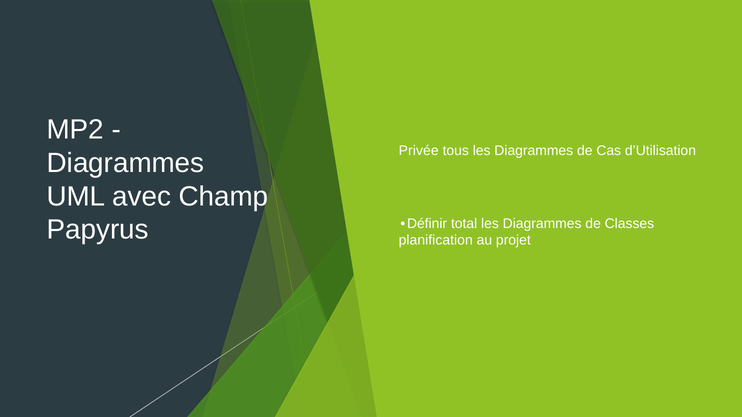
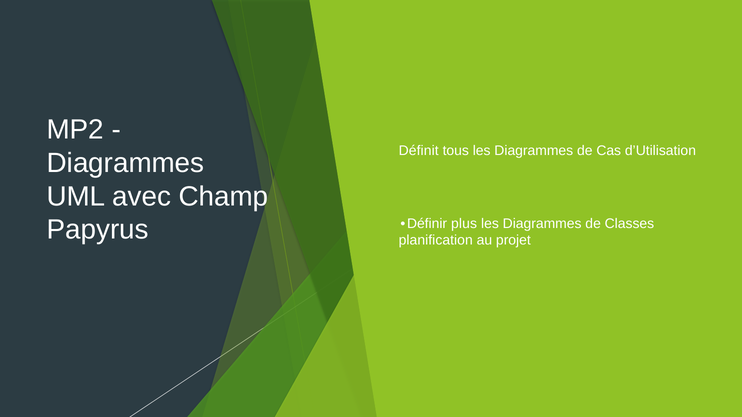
Privée: Privée -> Définit
total: total -> plus
